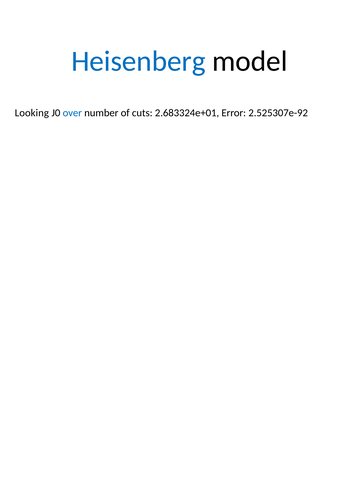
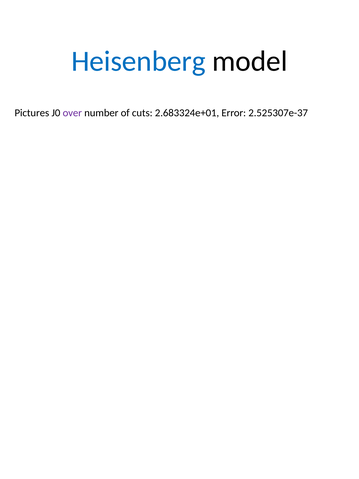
Looking: Looking -> Pictures
over colour: blue -> purple
2.525307e-92: 2.525307e-92 -> 2.525307e-37
